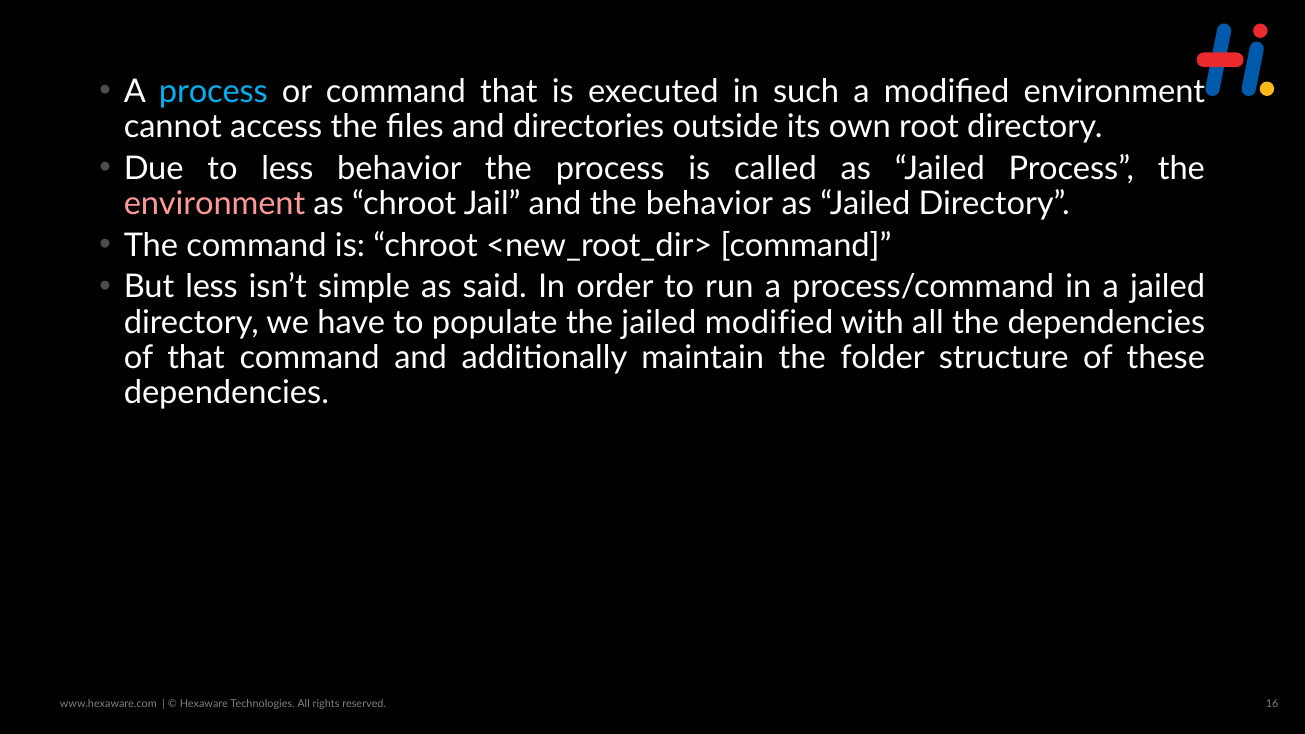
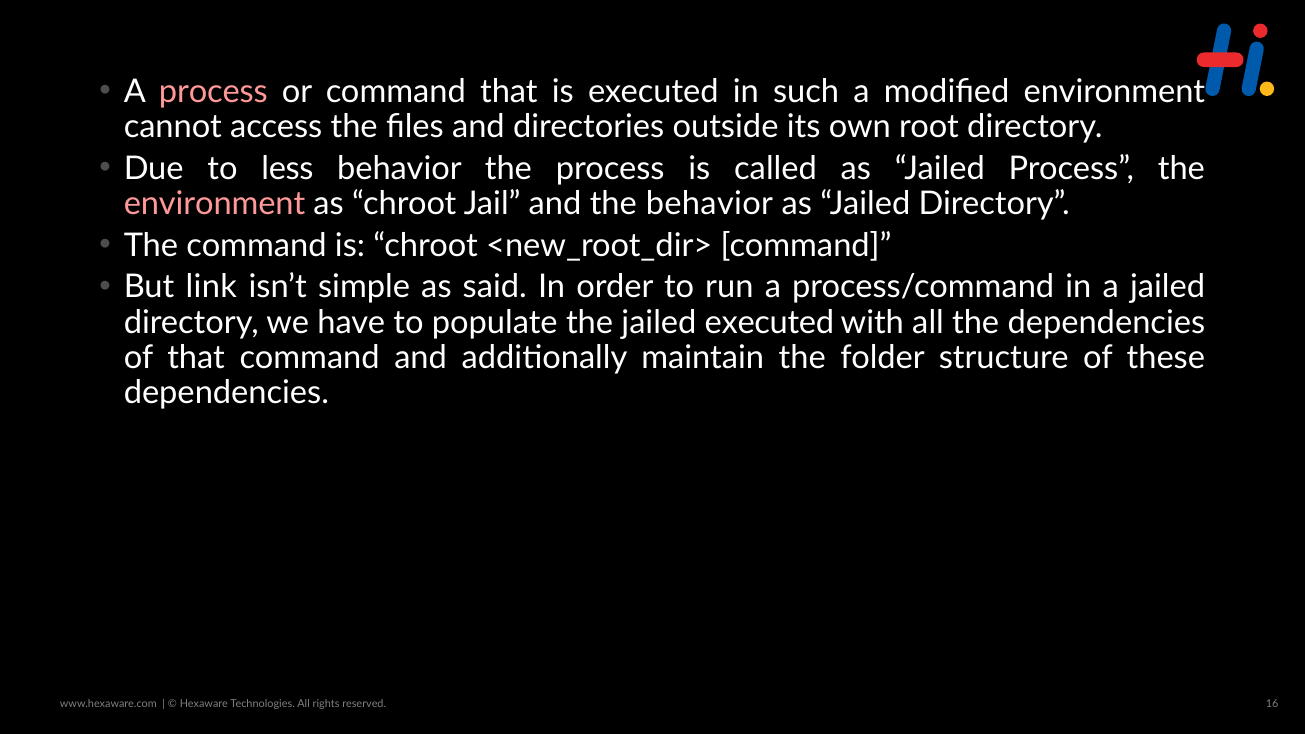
process at (213, 92) colour: light blue -> pink
But less: less -> link
jailed modified: modified -> executed
